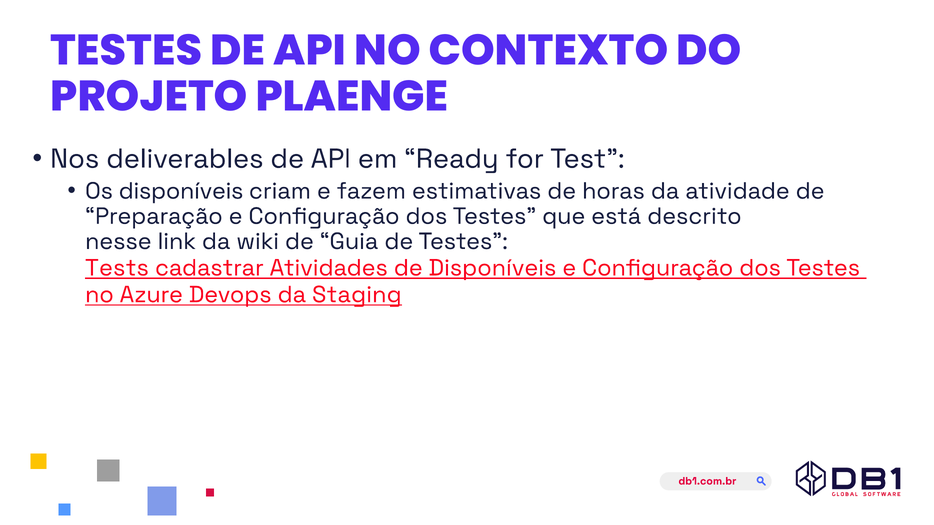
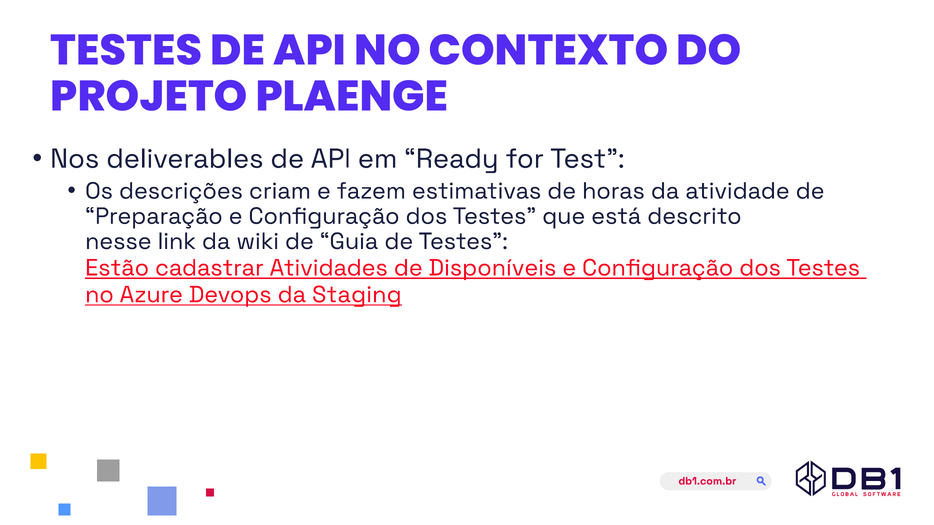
Os disponíveis: disponíveis -> descrições
Tests: Tests -> Estão
